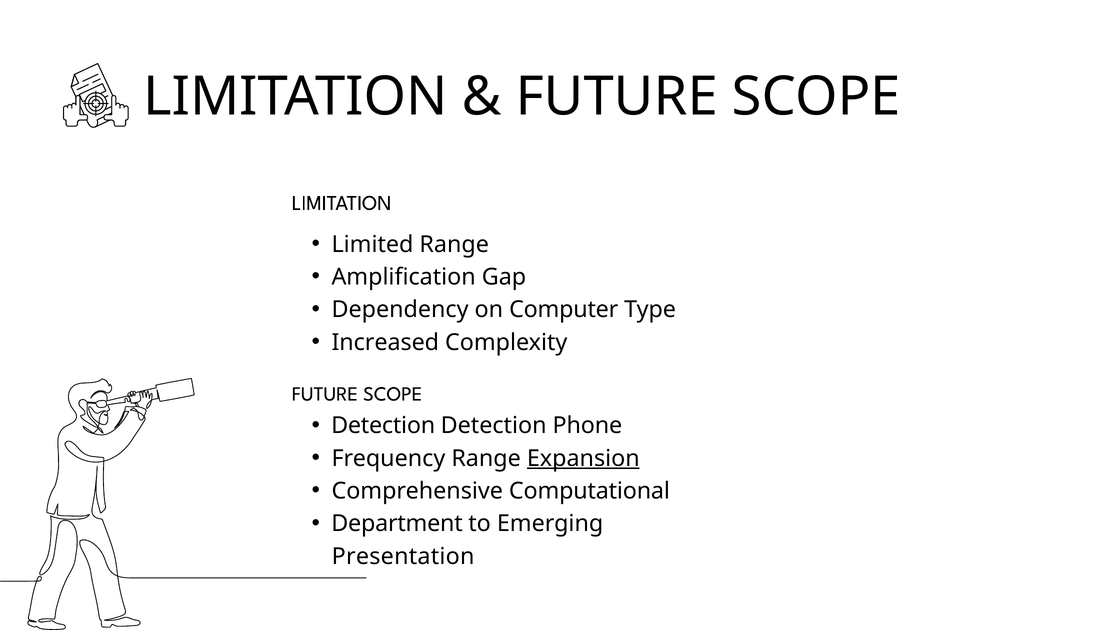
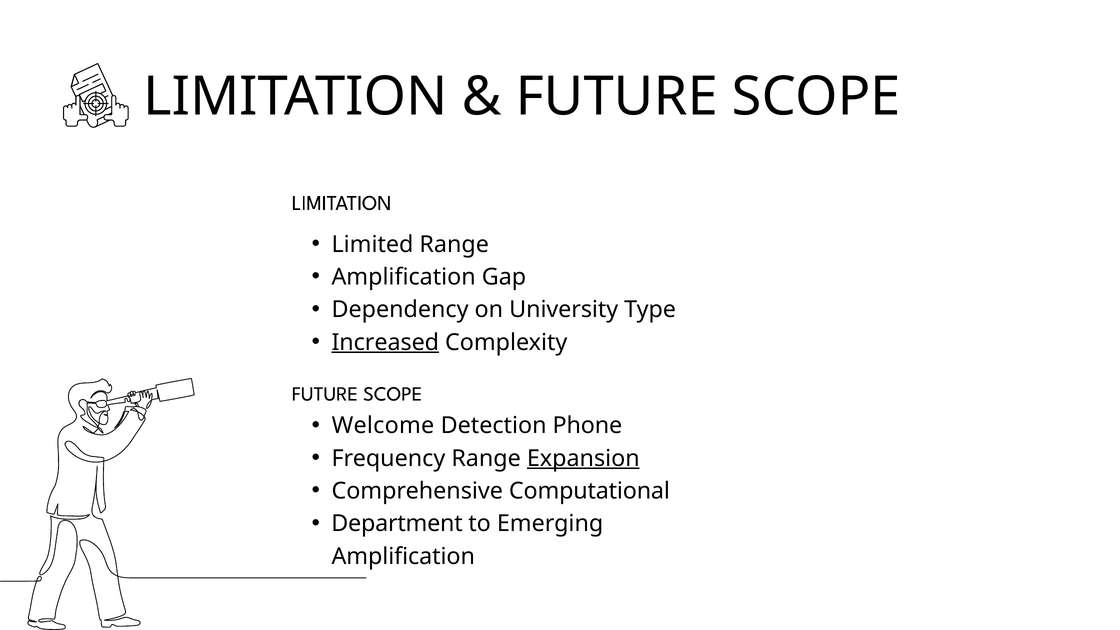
Computer: Computer -> University
Increased underline: none -> present
Detection at (383, 426): Detection -> Welcome
Presentation at (403, 556): Presentation -> Amplification
